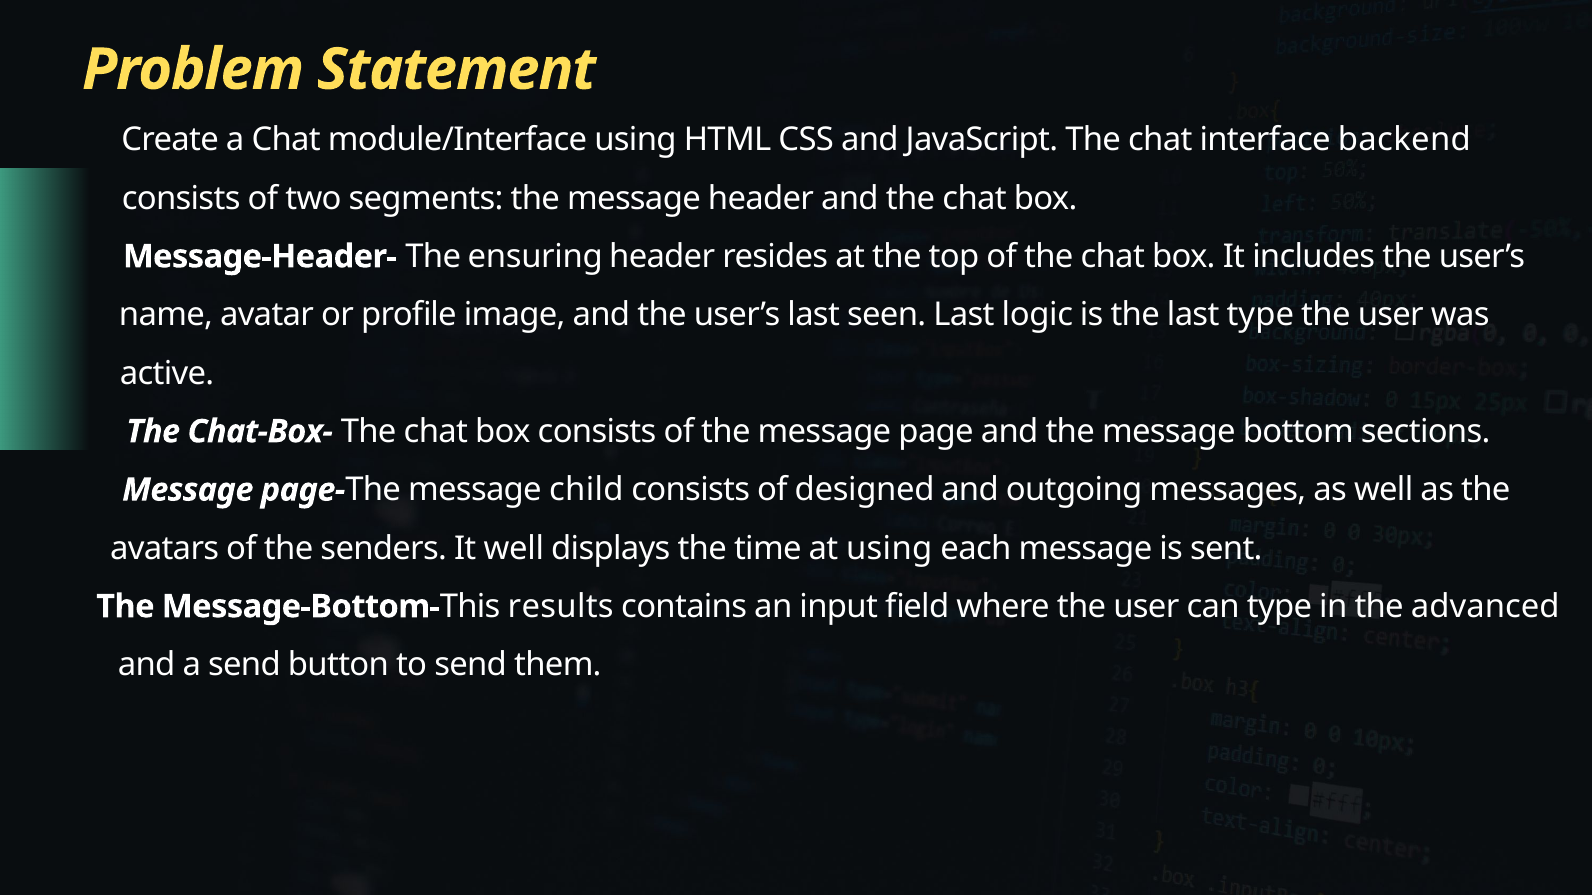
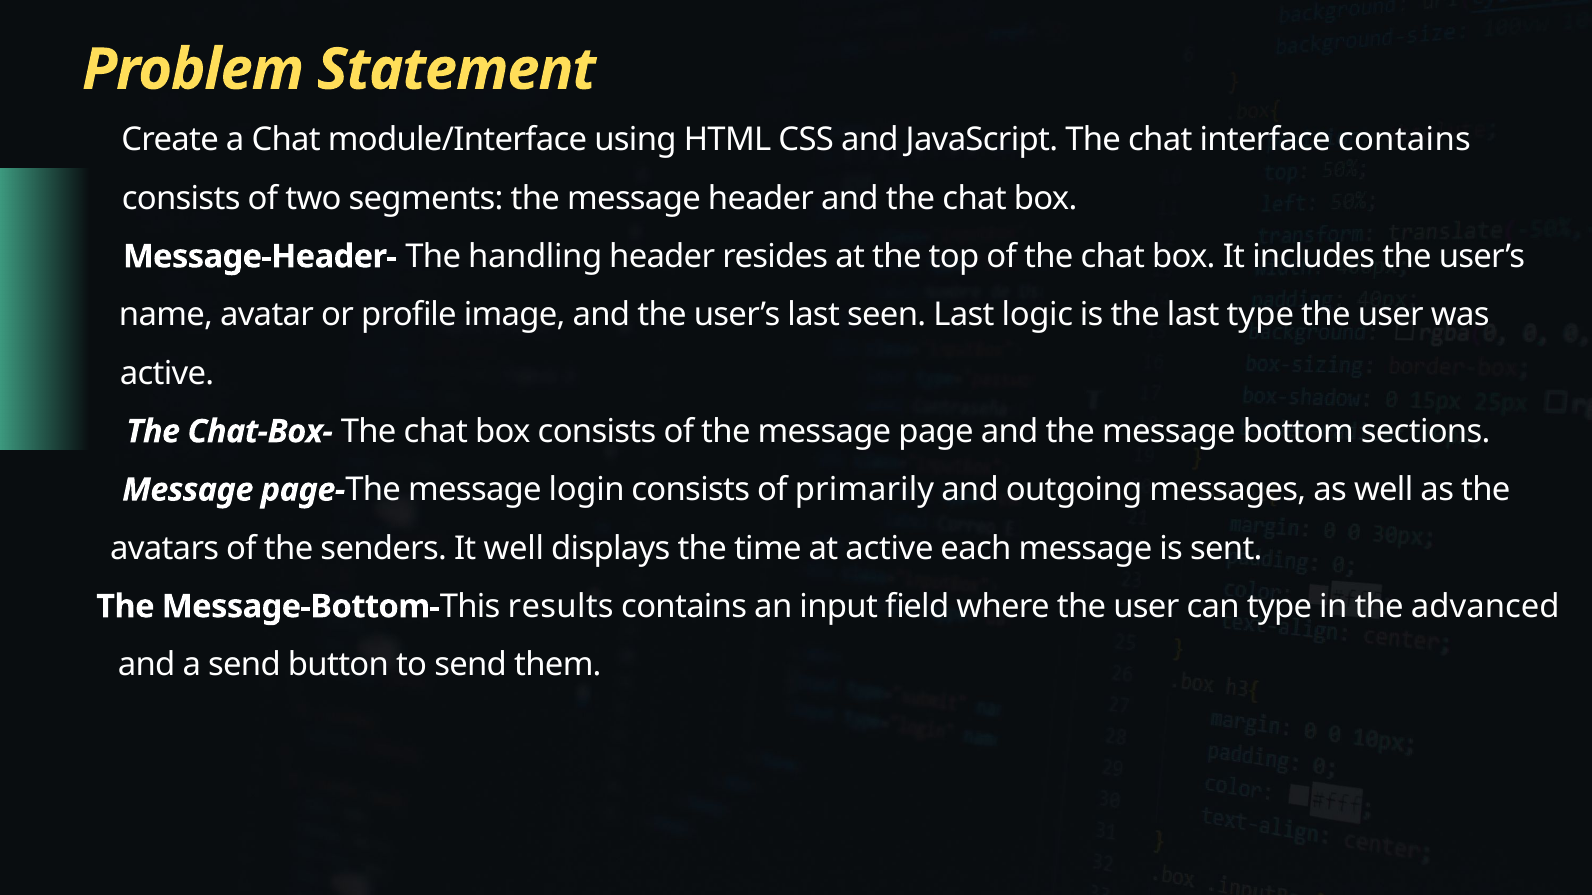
interface backend: backend -> contains
ensuring: ensuring -> handling
child: child -> login
designed: designed -> primarily
at using: using -> active
